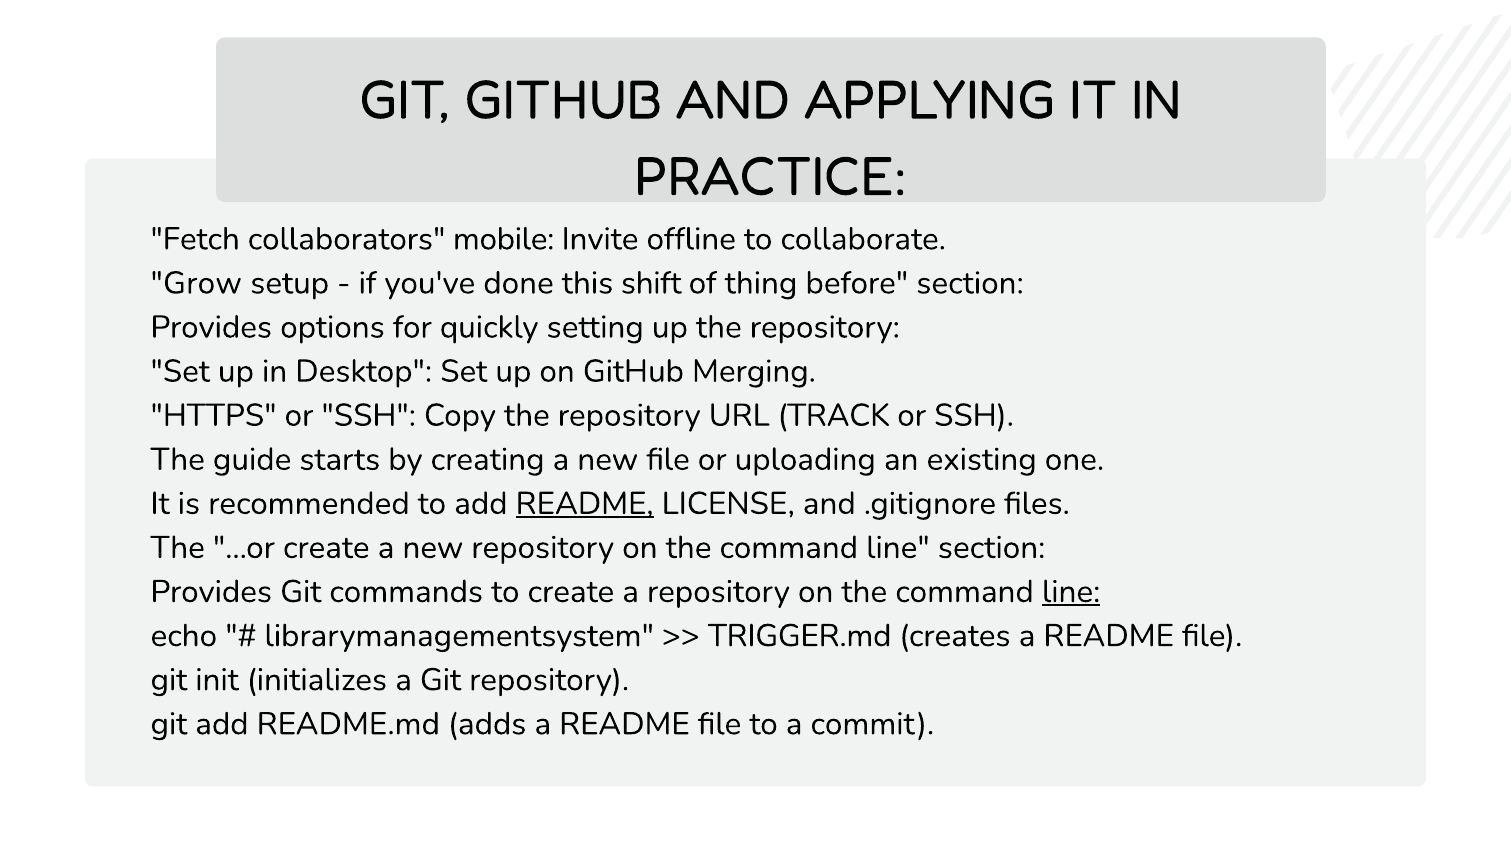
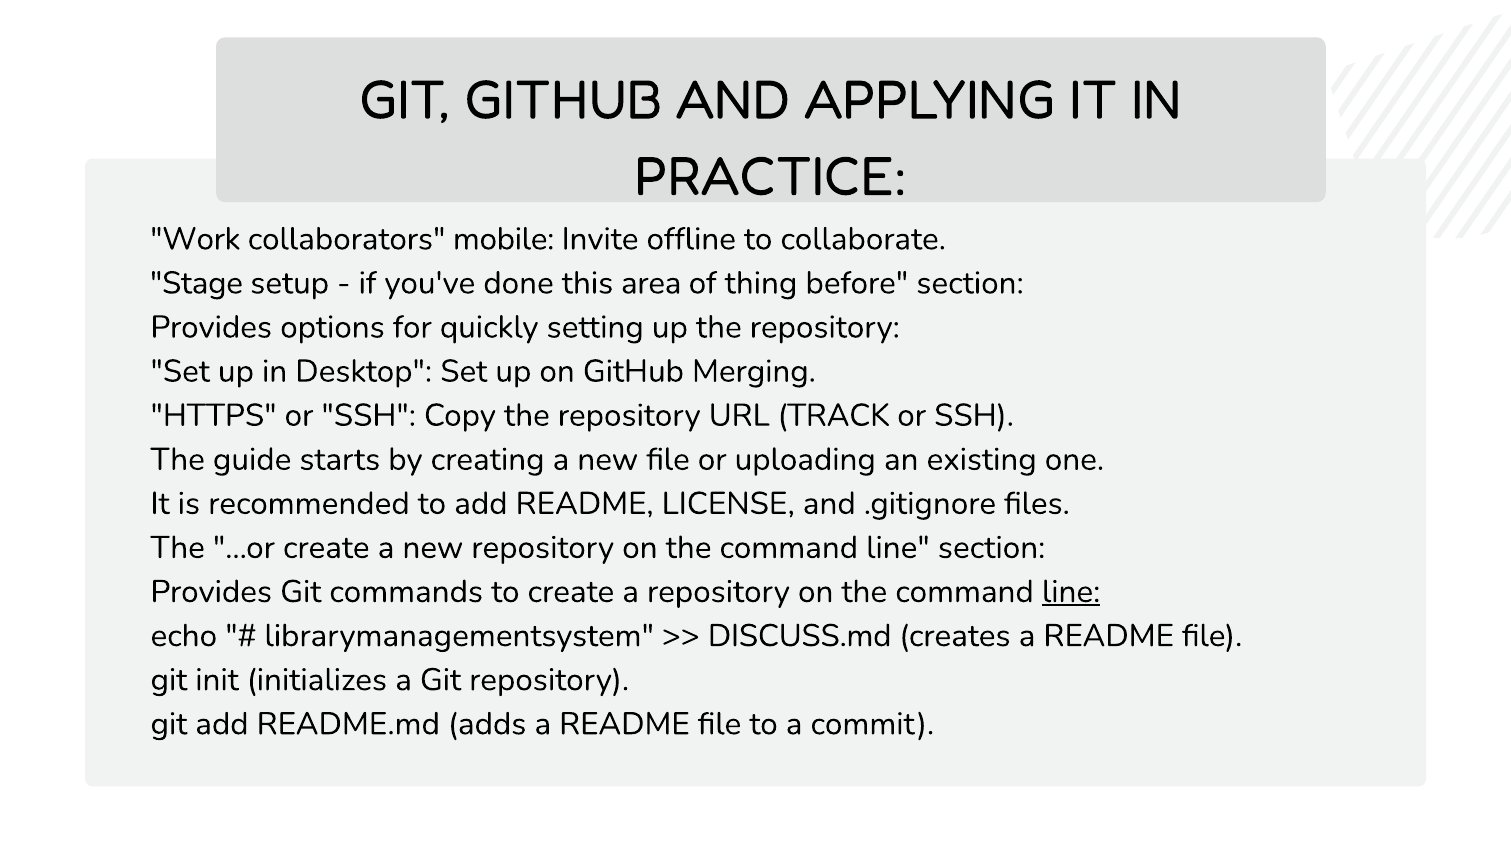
Fetch: Fetch -> Work
Grow: Grow -> Stage
shift: shift -> area
README at (585, 503) underline: present -> none
TRIGGER.md: TRIGGER.md -> DISCUSS.md
